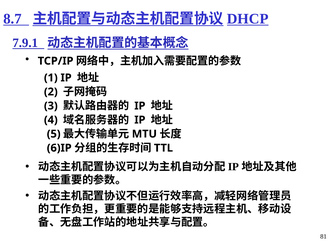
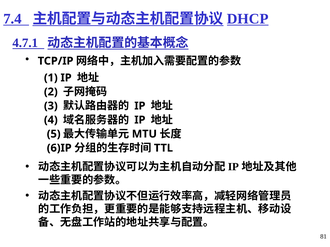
8.7: 8.7 -> 7.4
7.9.1: 7.9.1 -> 4.7.1
